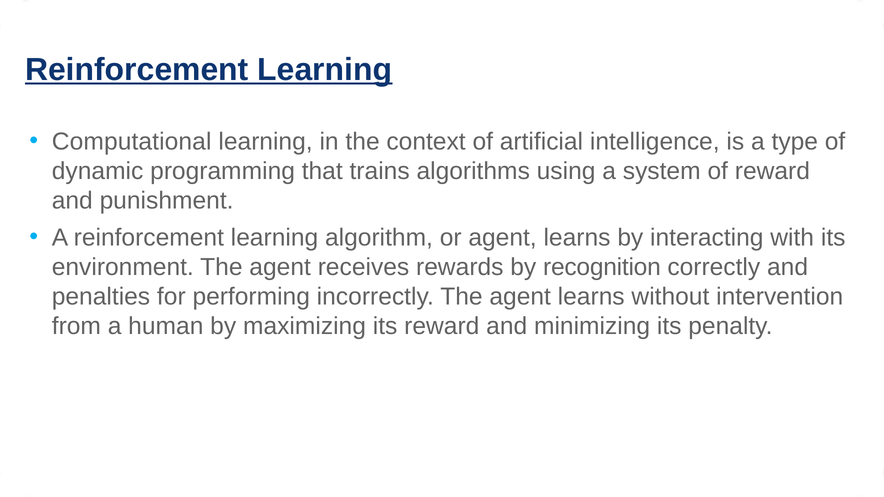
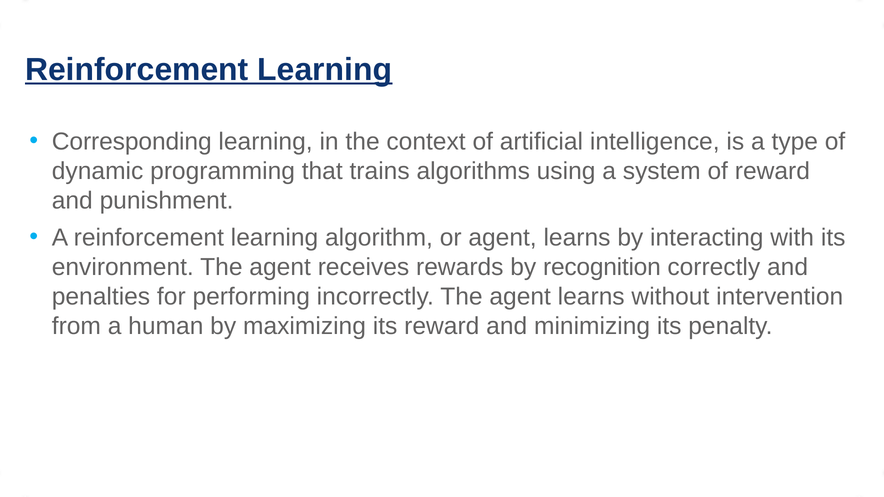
Computational: Computational -> Corresponding
